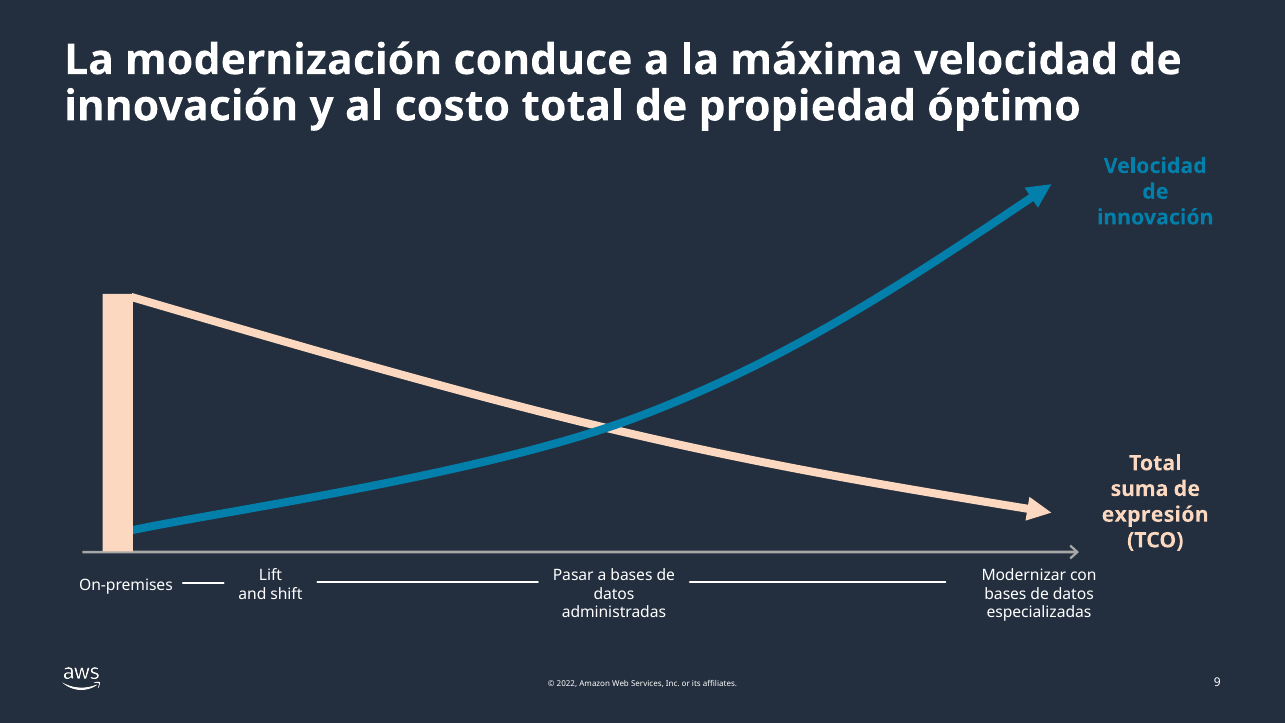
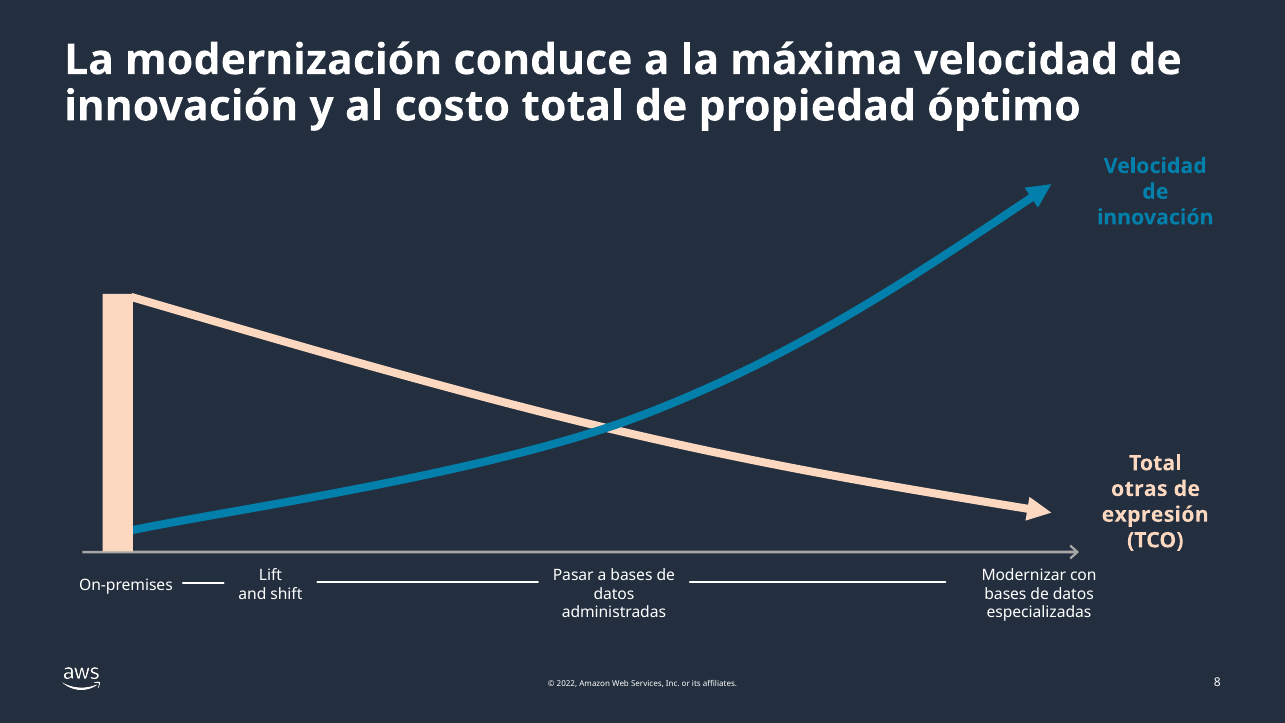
suma: suma -> otras
9: 9 -> 8
